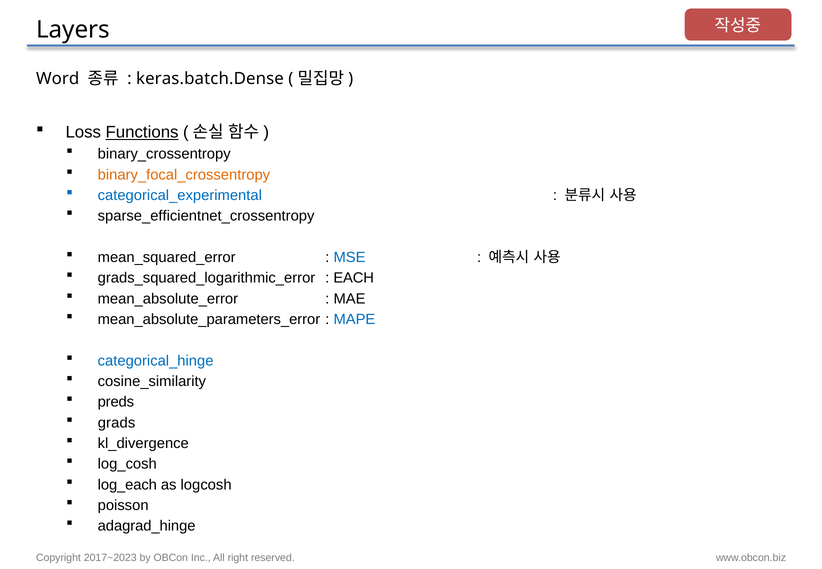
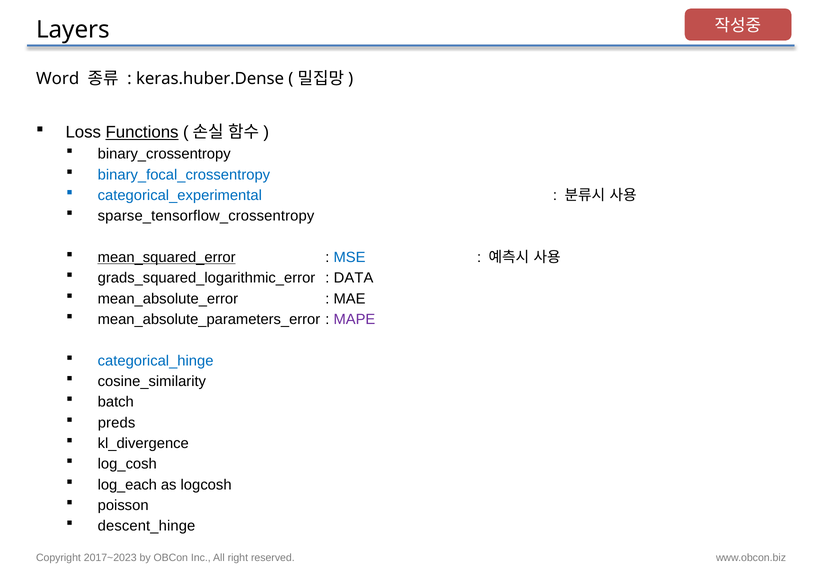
keras.batch.Dense: keras.batch.Dense -> keras.huber.Dense
binary_focal_crossentropy colour: orange -> blue
sparse_efficientnet_crossentropy: sparse_efficientnet_crossentropy -> sparse_tensorflow_crossentropy
mean_squared_error underline: none -> present
EACH: EACH -> DATA
MAPE colour: blue -> purple
preds: preds -> batch
grads: grads -> preds
adagrad_hinge: adagrad_hinge -> descent_hinge
